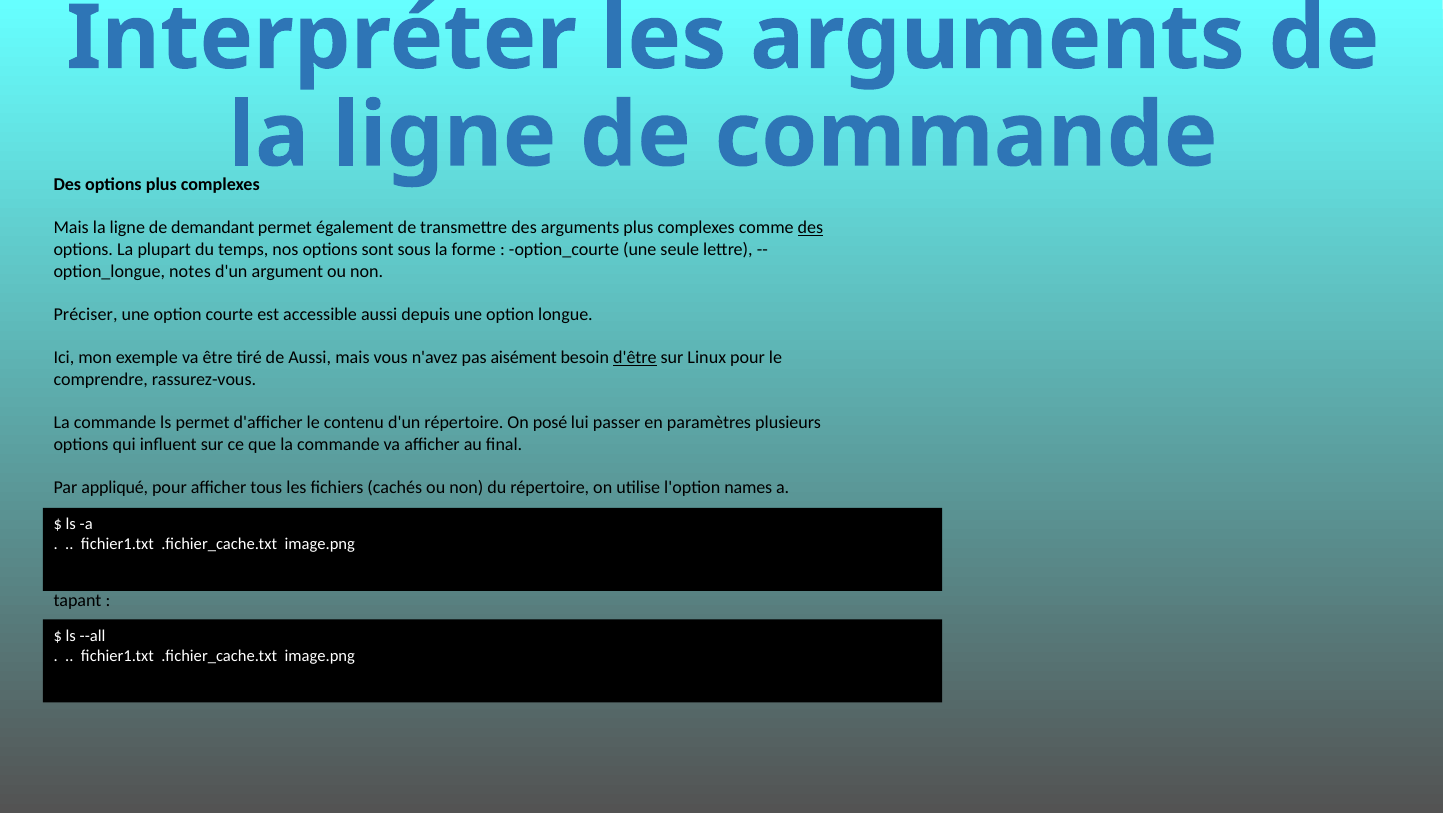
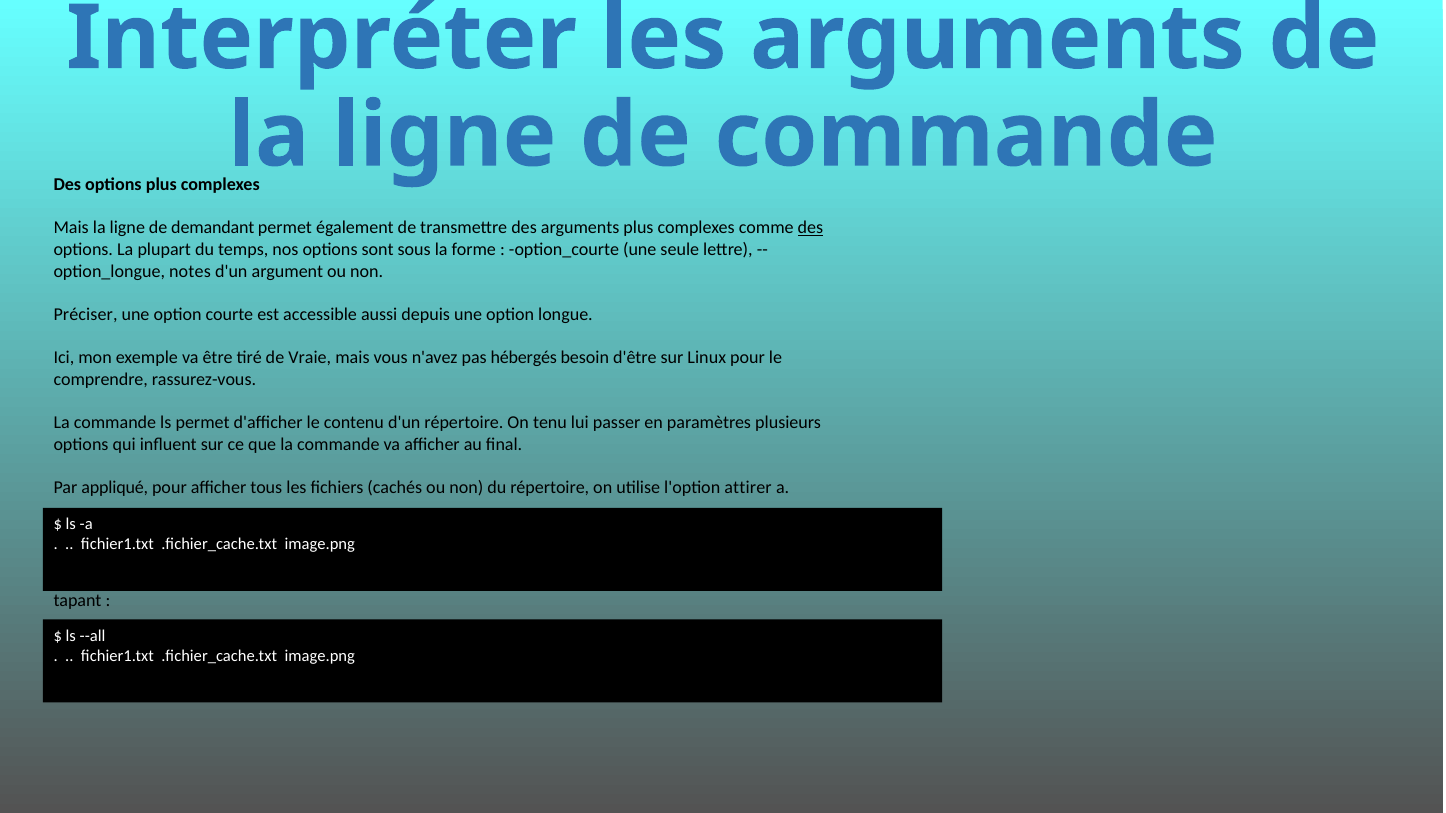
de Aussi: Aussi -> Vraie
aisément: aisément -> hébergés
d'être underline: present -> none
posé: posé -> tenu
names: names -> attirer
